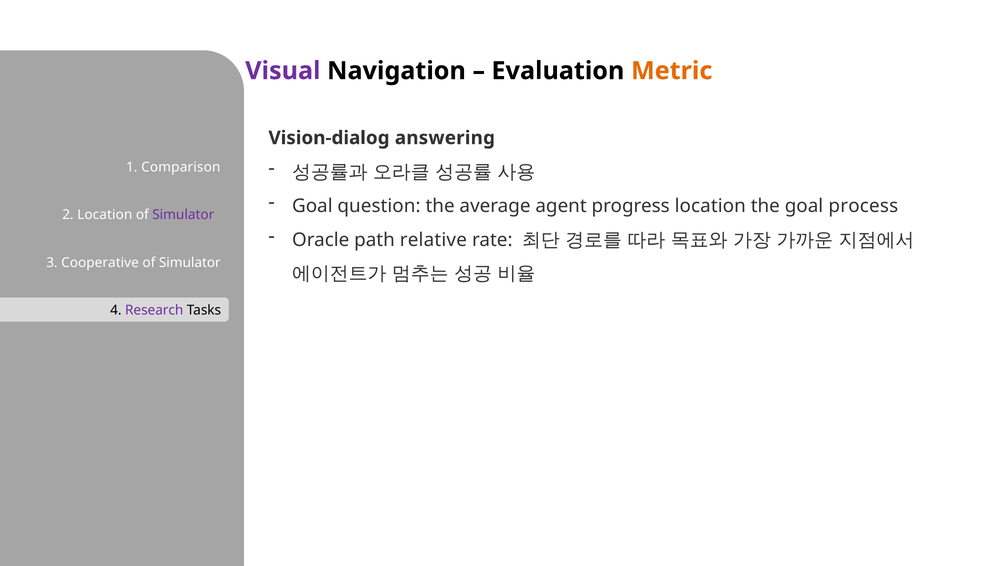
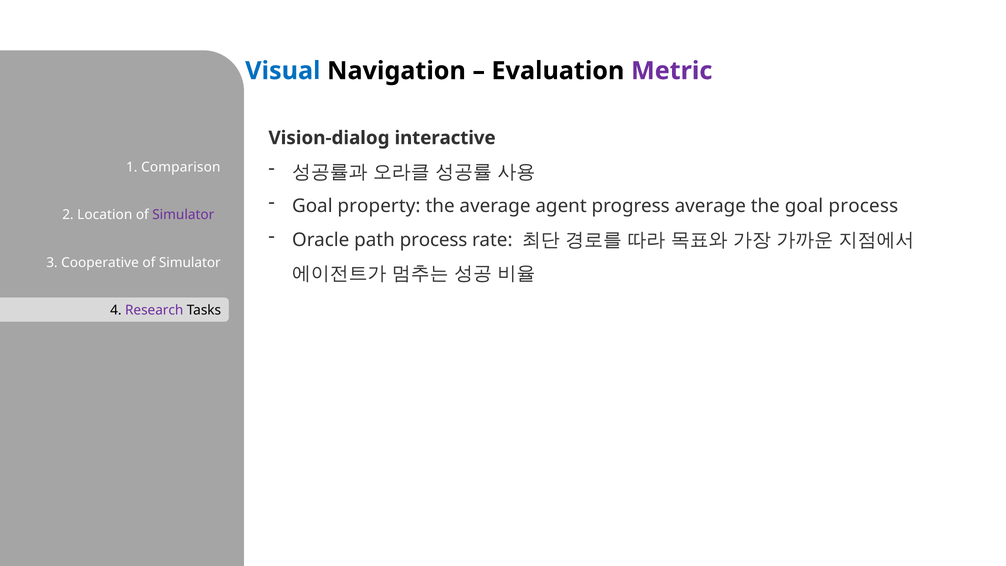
Visual colour: purple -> blue
Metric colour: orange -> purple
answering: answering -> interactive
question: question -> property
progress location: location -> average
path relative: relative -> process
